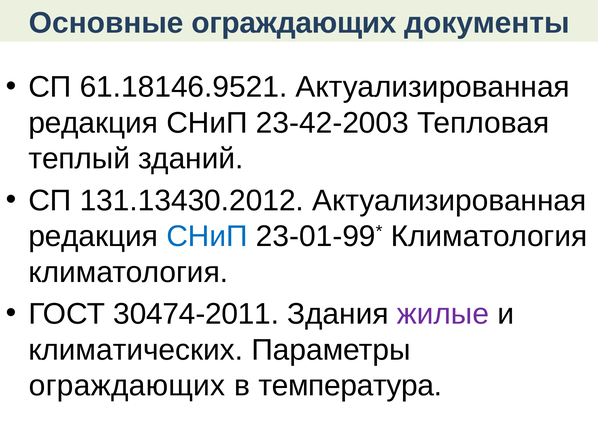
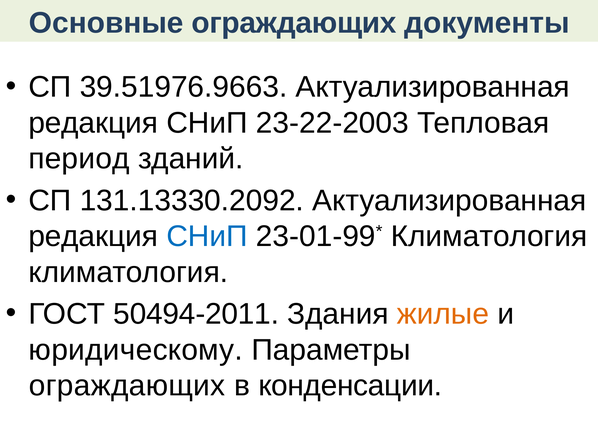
61.18146.9521: 61.18146.9521 -> 39.51976.9663
23-42-2003: 23-42-2003 -> 23-22-2003
теплый: теплый -> период
131.13430.2012: 131.13430.2012 -> 131.13330.2092
30474-2011: 30474-2011 -> 50494-2011
жилые colour: purple -> orange
климатических: климатических -> юридическому
температура: температура -> конденсации
